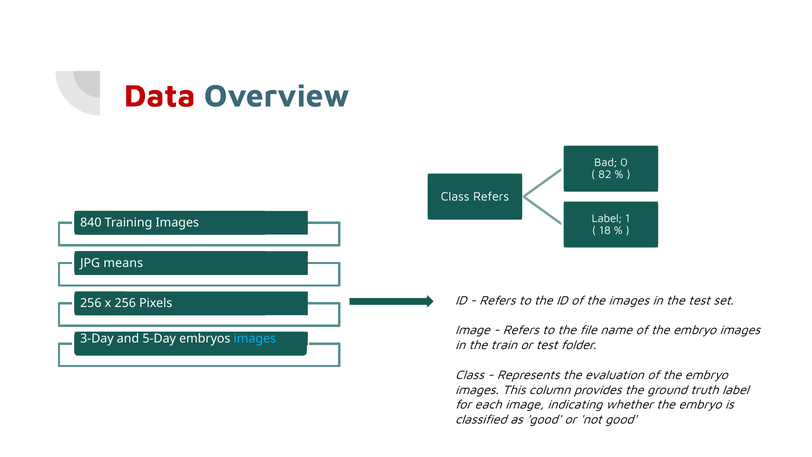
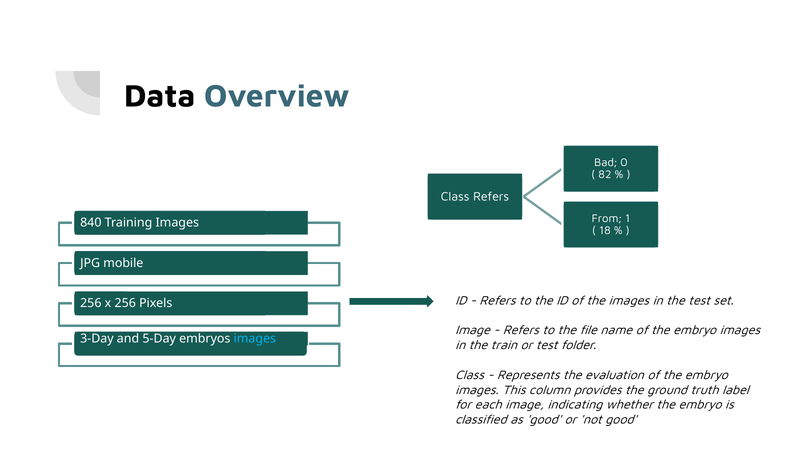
Data colour: red -> black
Label at (607, 218): Label -> From
means: means -> mobile
